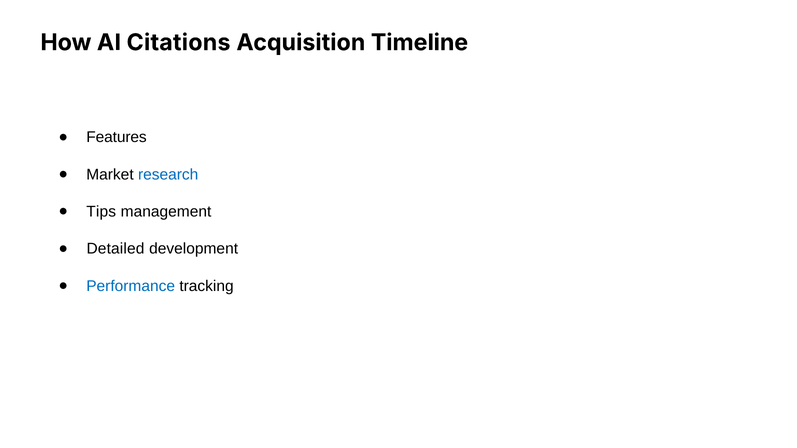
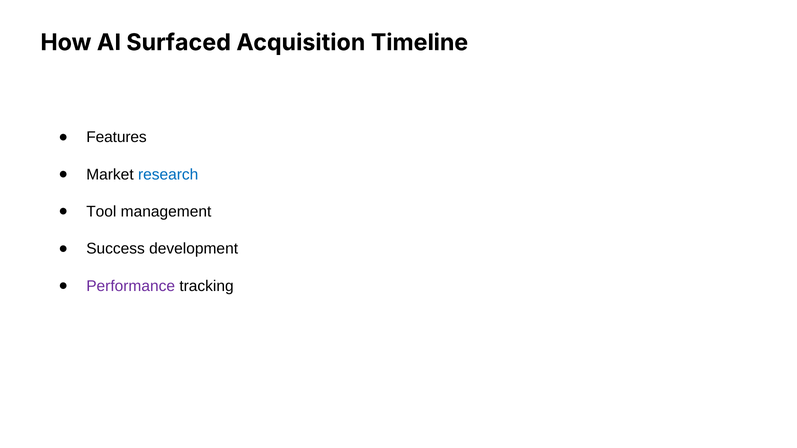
Citations: Citations -> Surfaced
Tips: Tips -> Tool
Detailed: Detailed -> Success
Performance colour: blue -> purple
